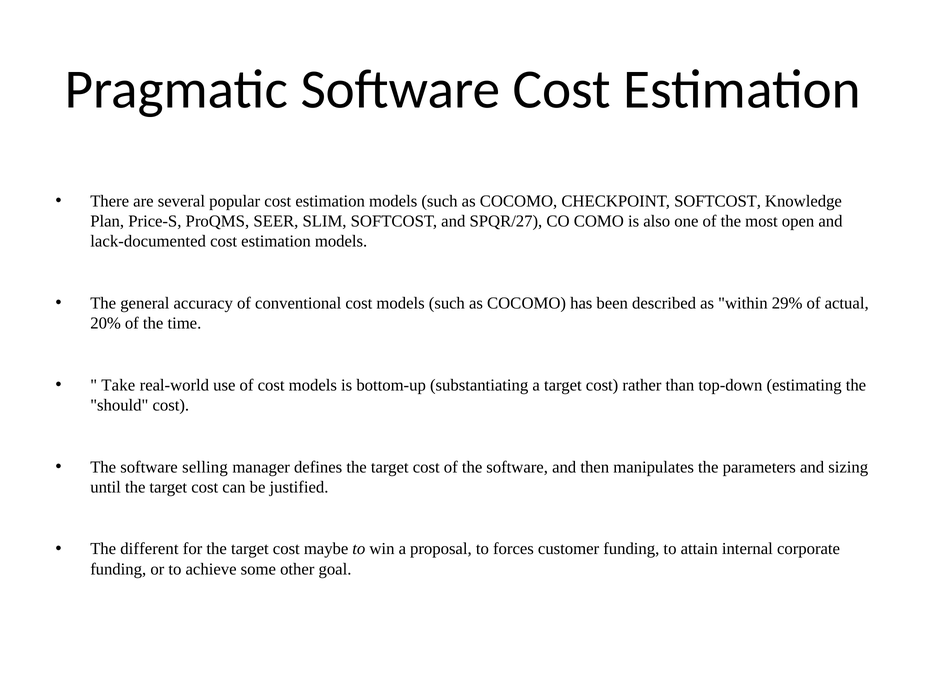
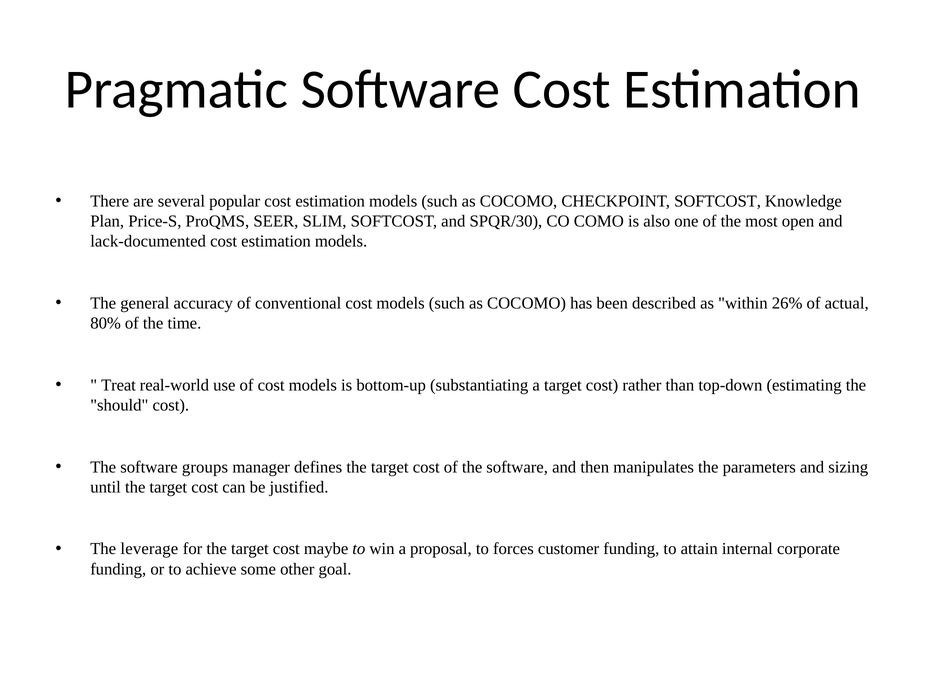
SPQR/27: SPQR/27 -> SPQR/30
29%: 29% -> 26%
20%: 20% -> 80%
Take: Take -> Treat
selling: selling -> groups
different: different -> leverage
